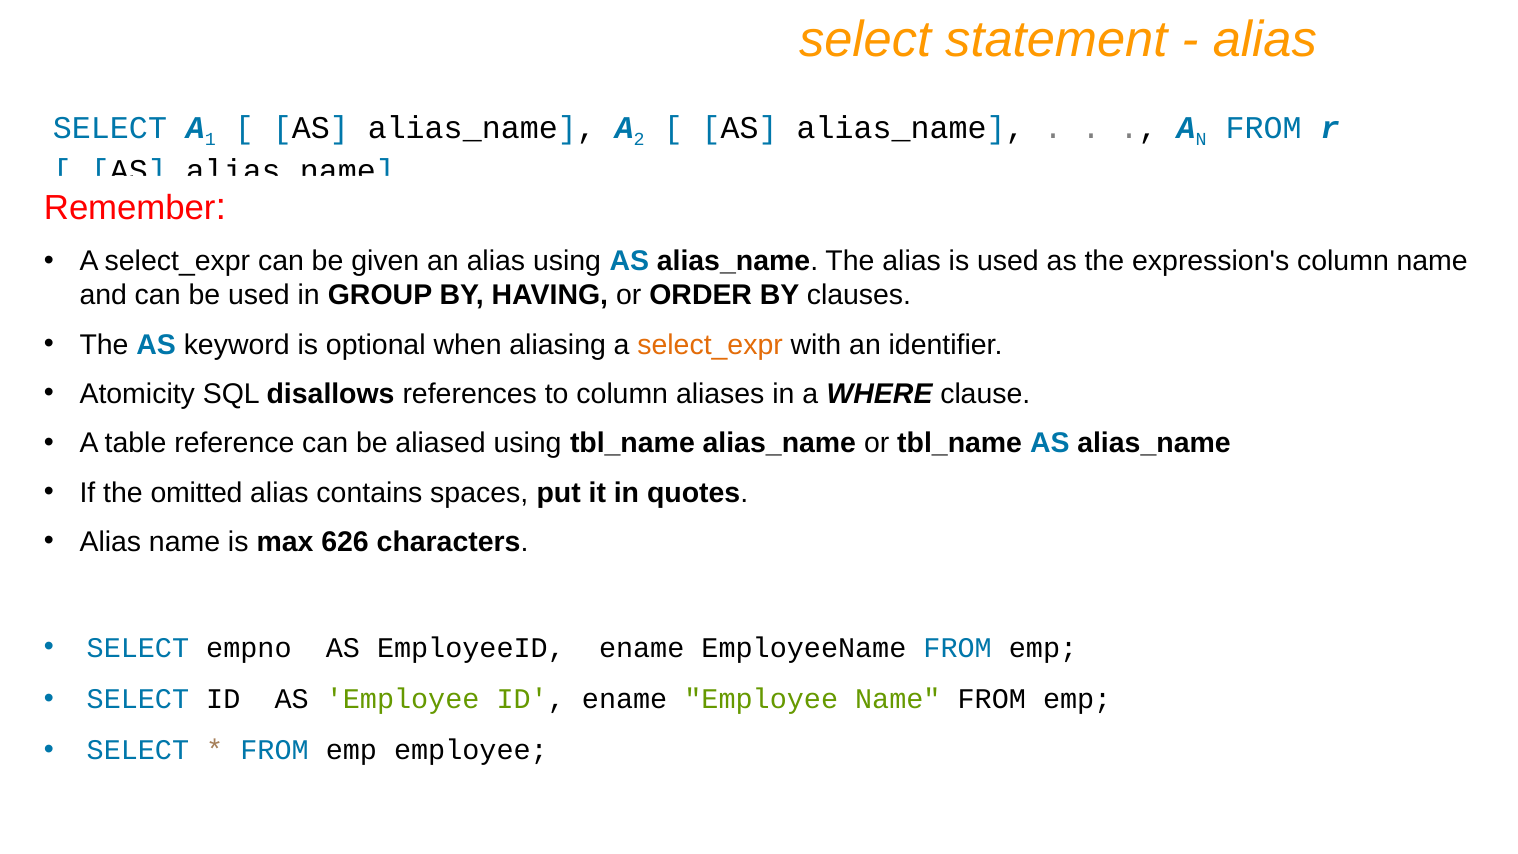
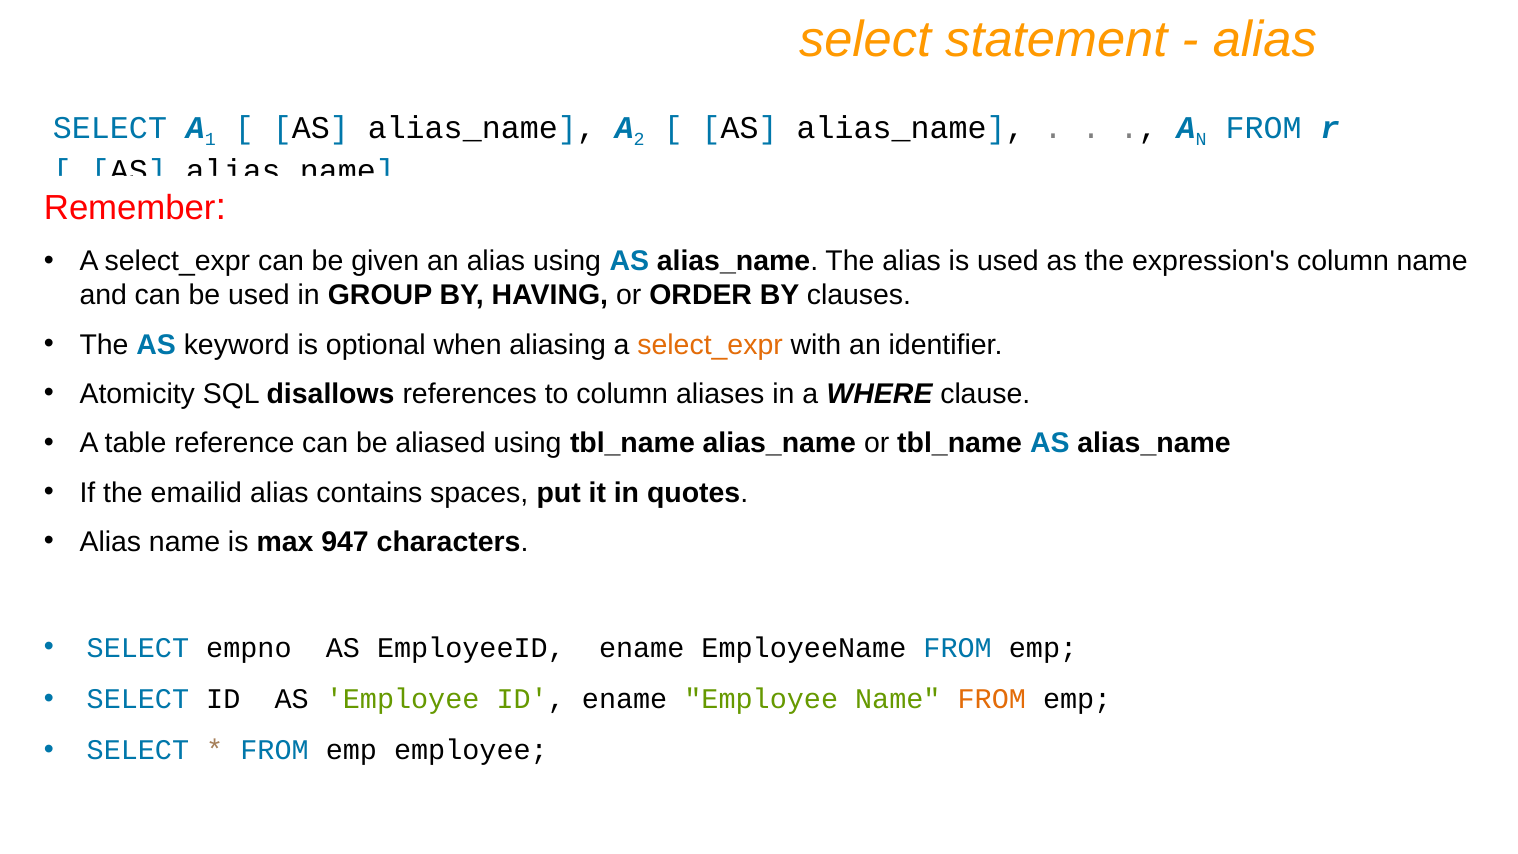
omitted: omitted -> emailid
626: 626 -> 947
FROM at (992, 699) colour: black -> orange
